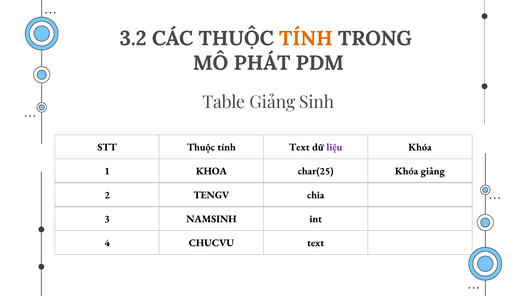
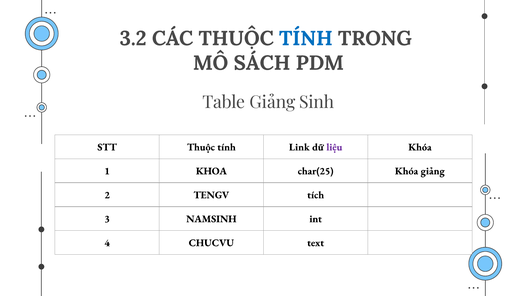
TÍNH at (306, 39) colour: orange -> blue
PHÁT: PHÁT -> SÁCH
tính Text: Text -> Link
chia: chia -> tích
